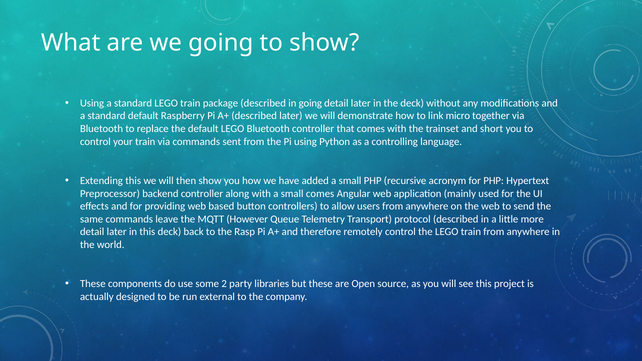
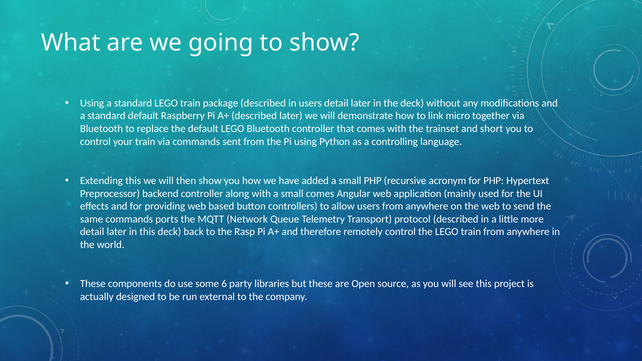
in going: going -> users
leave: leave -> ports
However: However -> Network
2: 2 -> 6
